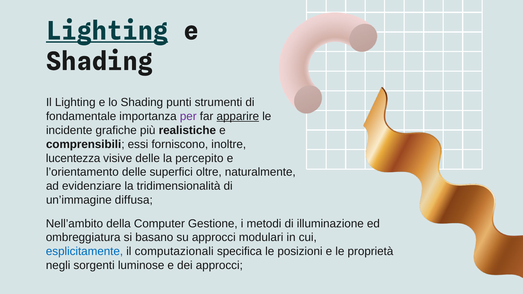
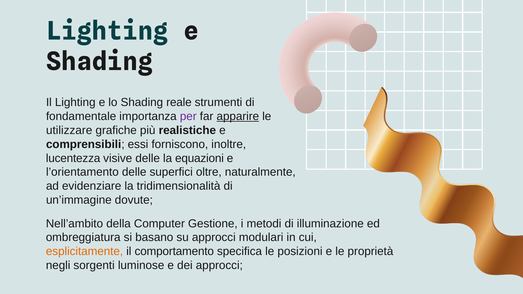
Lighting at (107, 31) underline: present -> none
punti: punti -> reale
incidente: incidente -> utilizzare
percepito: percepito -> equazioni
diffusa: diffusa -> dovute
esplicitamente colour: blue -> orange
computazionali: computazionali -> comportamento
